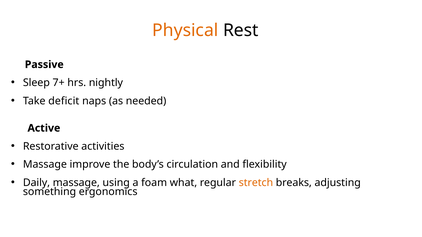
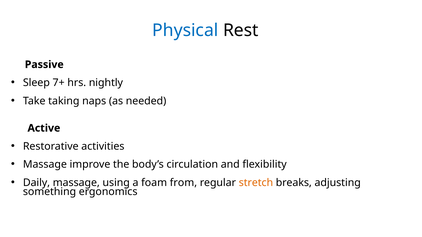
Physical colour: orange -> blue
deficit: deficit -> taking
what: what -> from
